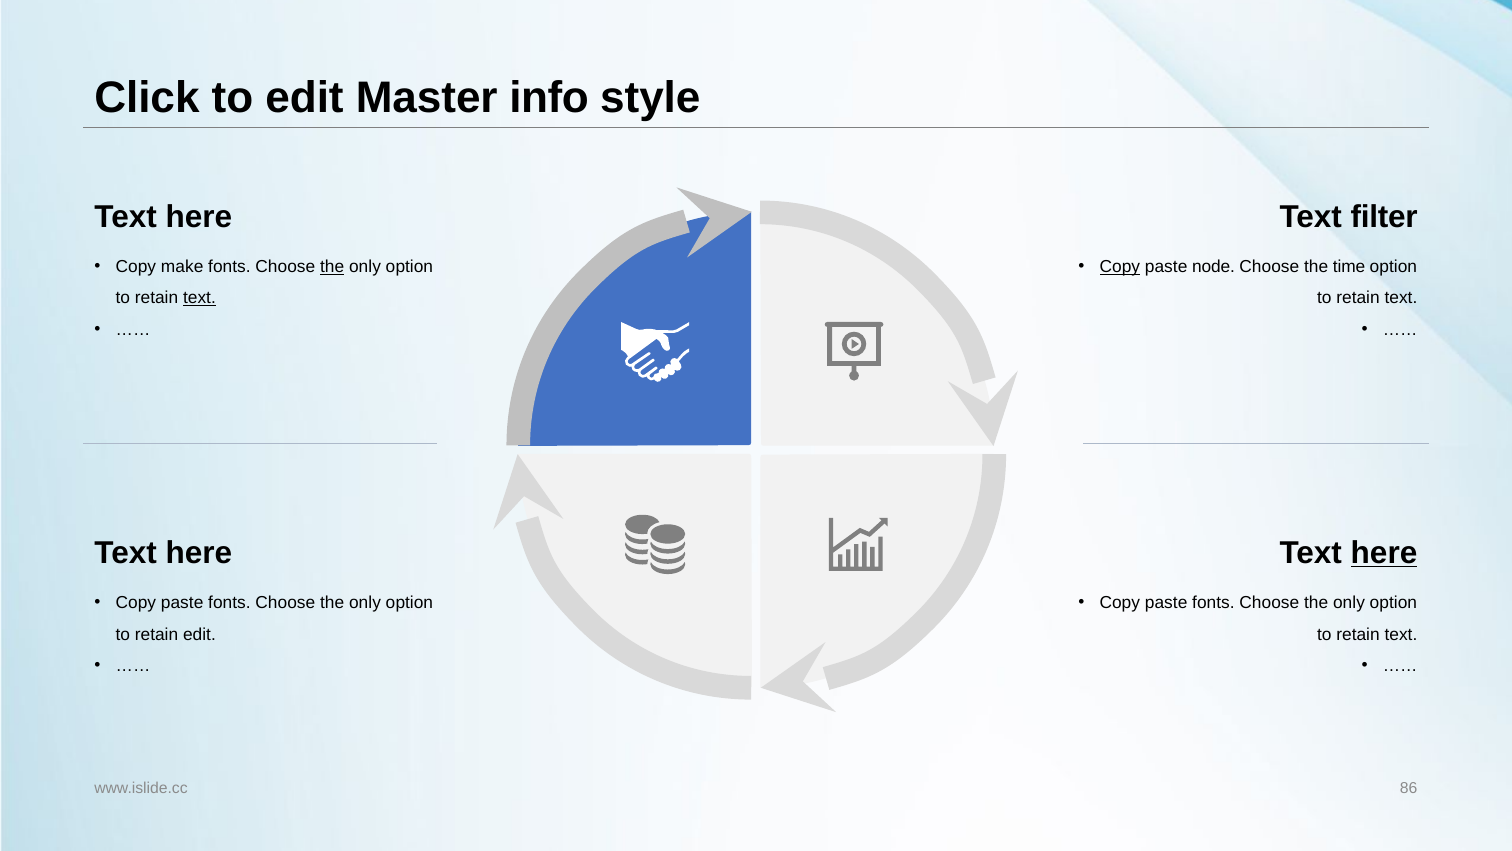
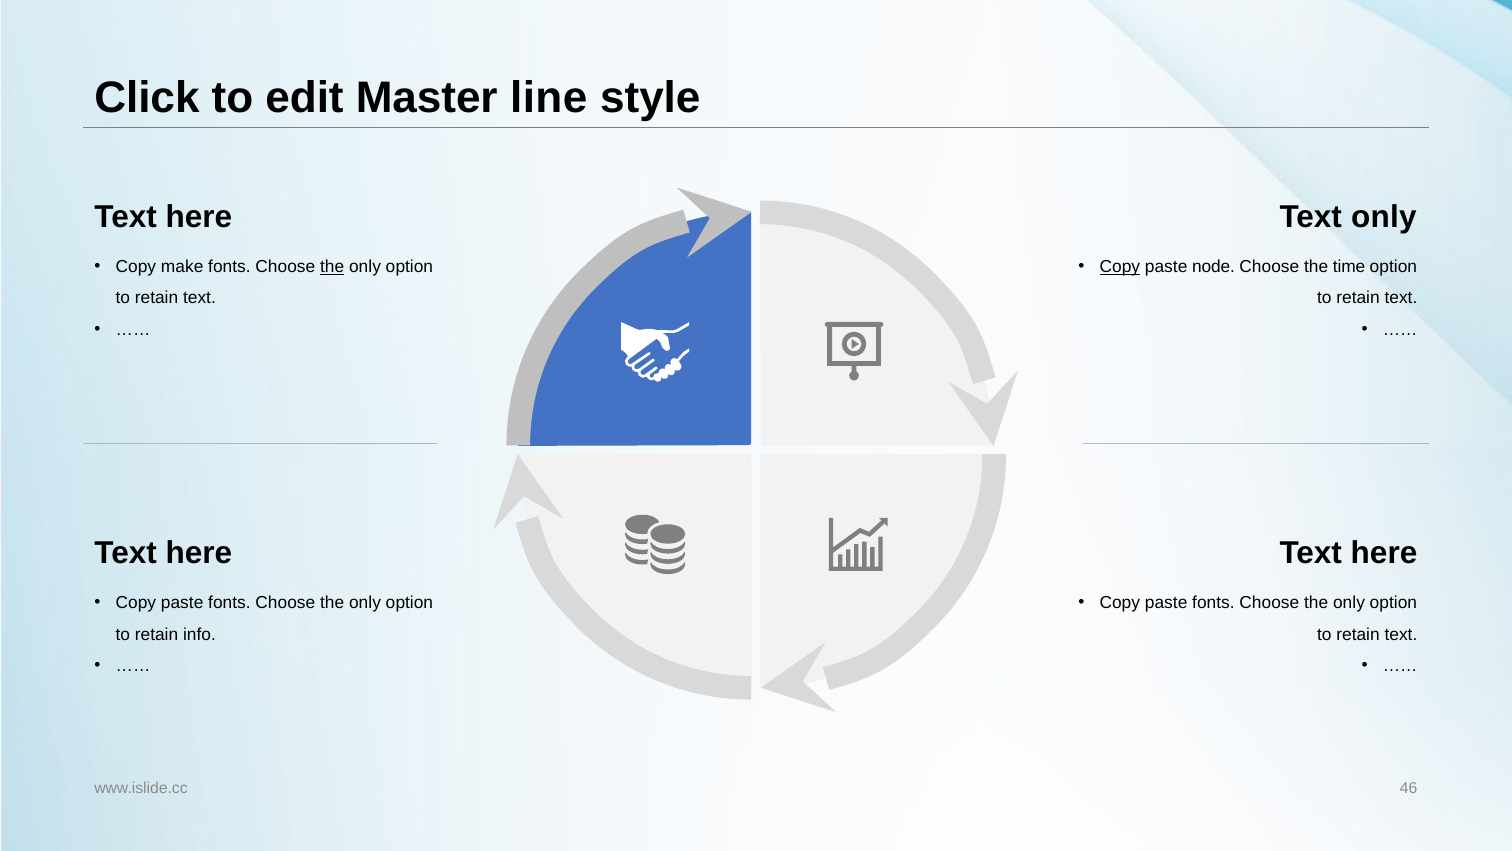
info: info -> line
Text filter: filter -> only
text at (199, 298) underline: present -> none
here at (1384, 553) underline: present -> none
retain edit: edit -> info
86: 86 -> 46
